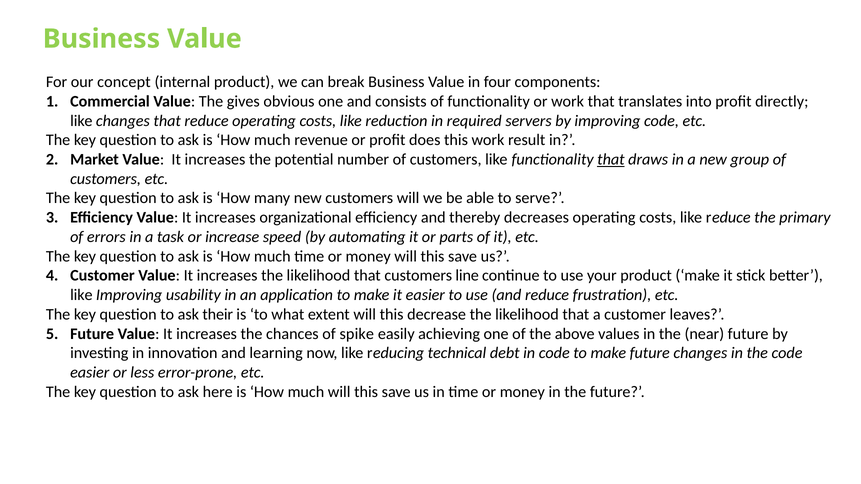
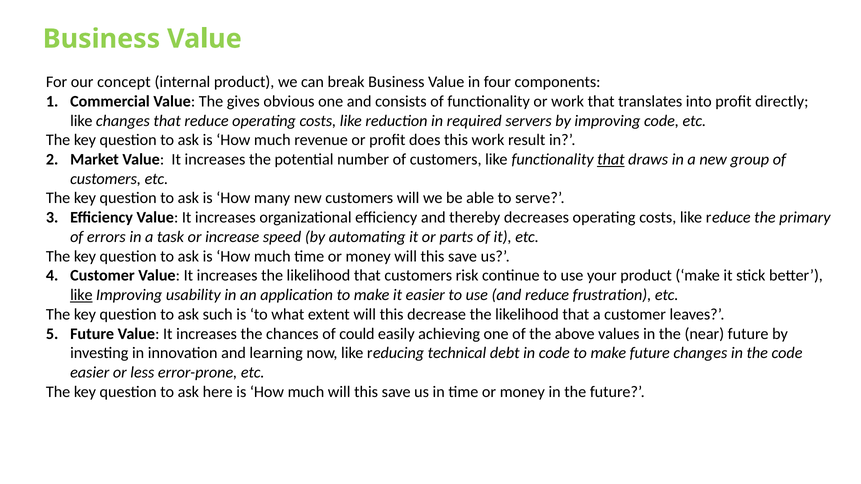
line: line -> risk
like at (81, 295) underline: none -> present
their: their -> such
spike: spike -> could
